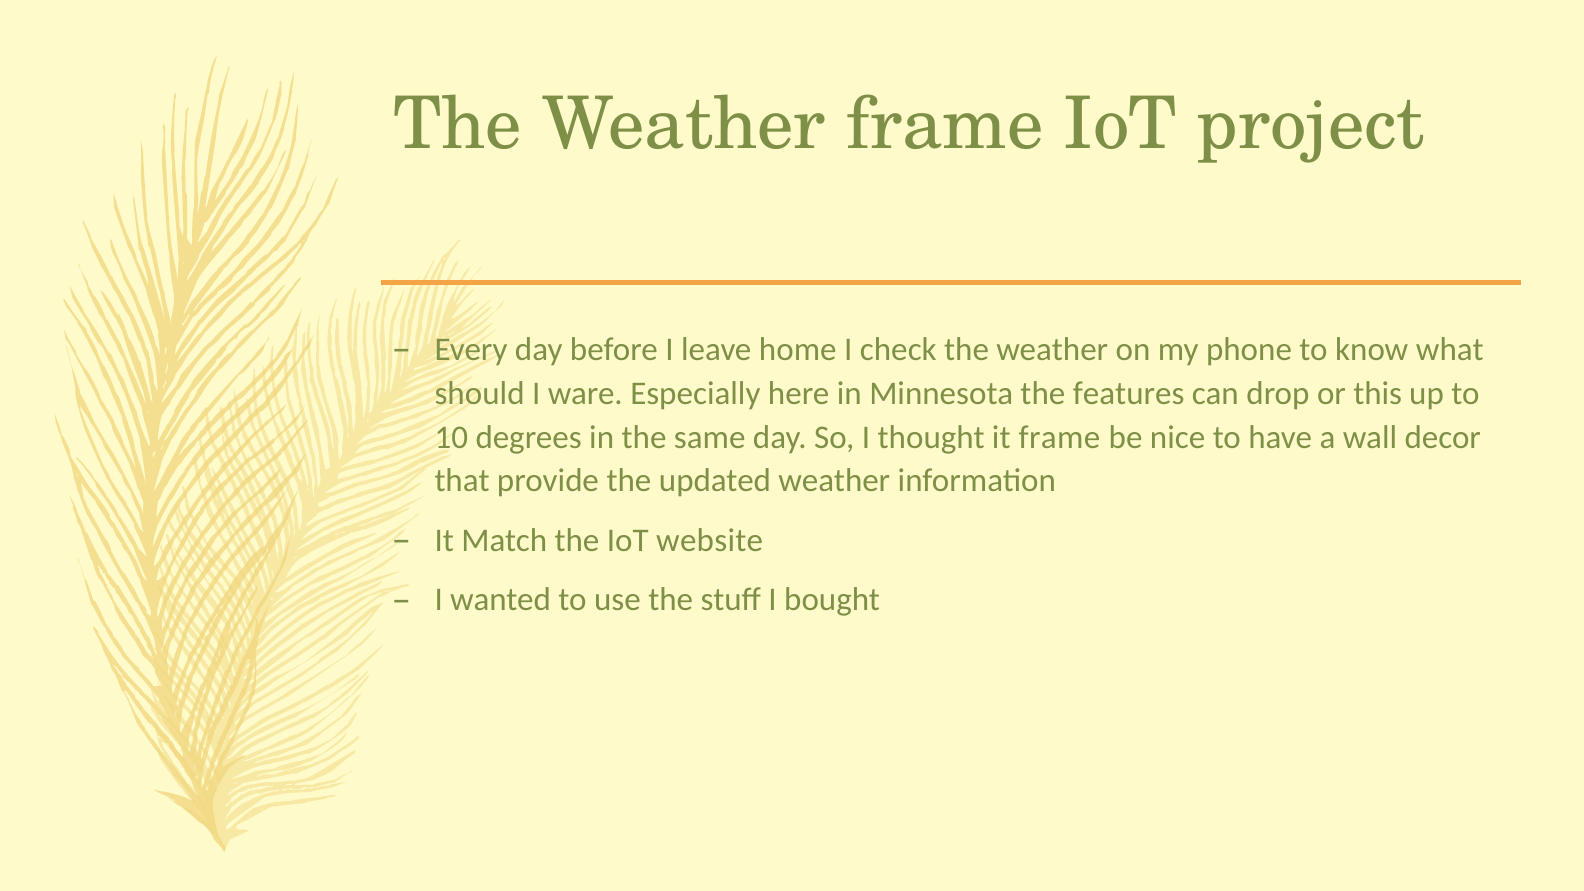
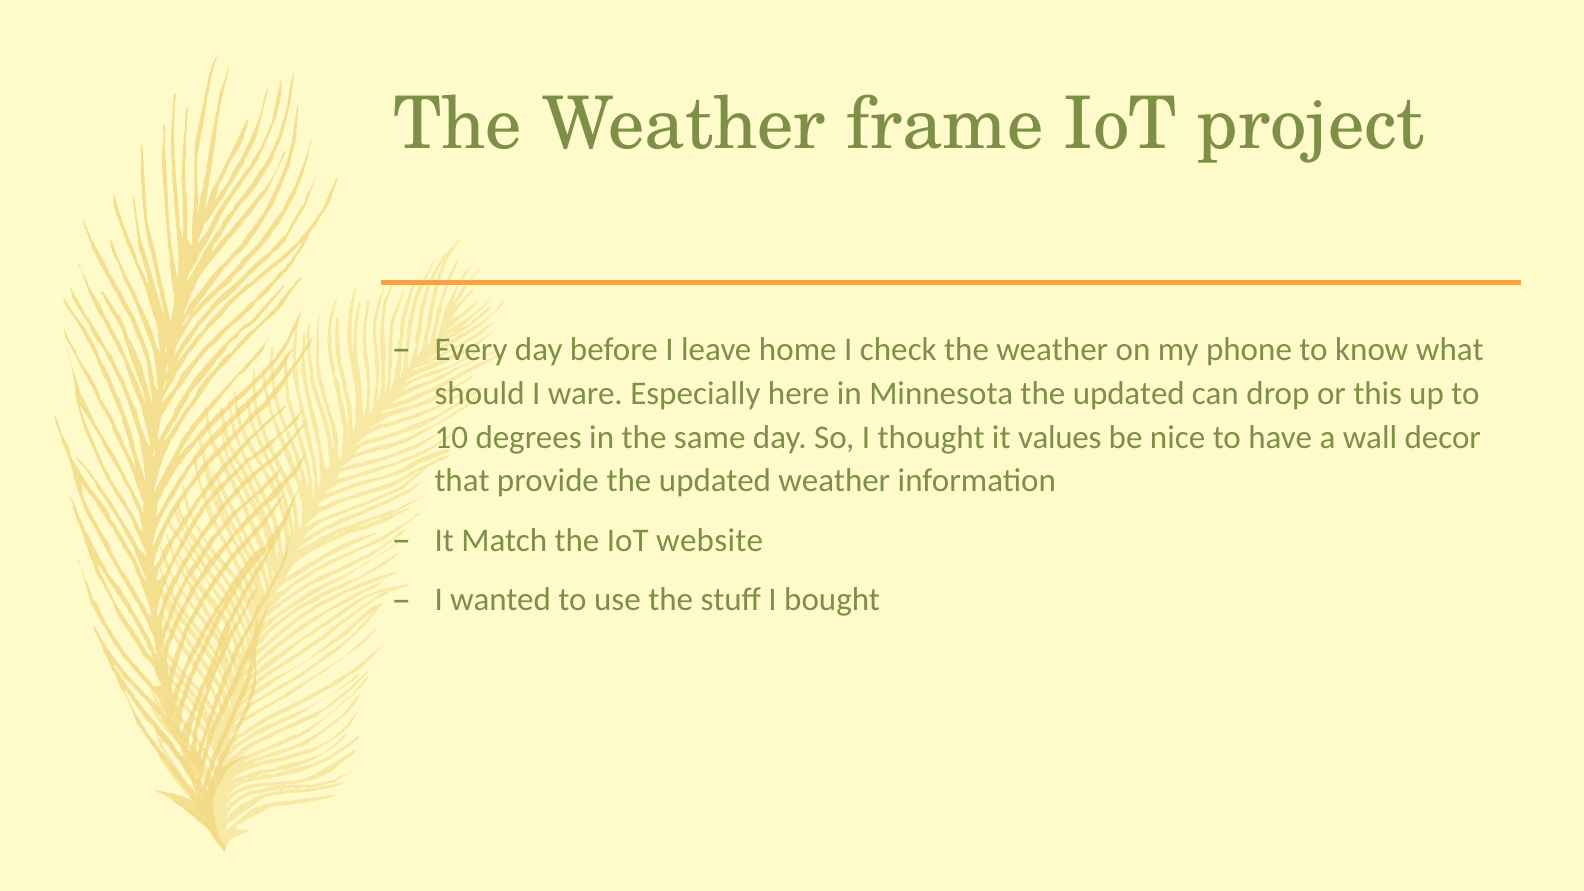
Minnesota the features: features -> updated
it frame: frame -> values
